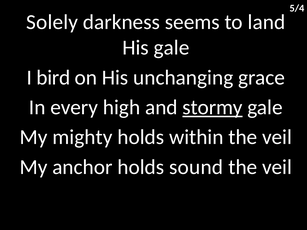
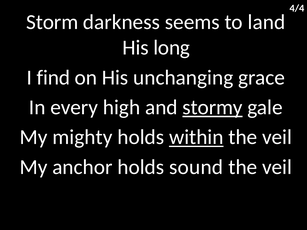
5/4: 5/4 -> 4/4
Solely: Solely -> Storm
His gale: gale -> long
bird: bird -> find
within underline: none -> present
